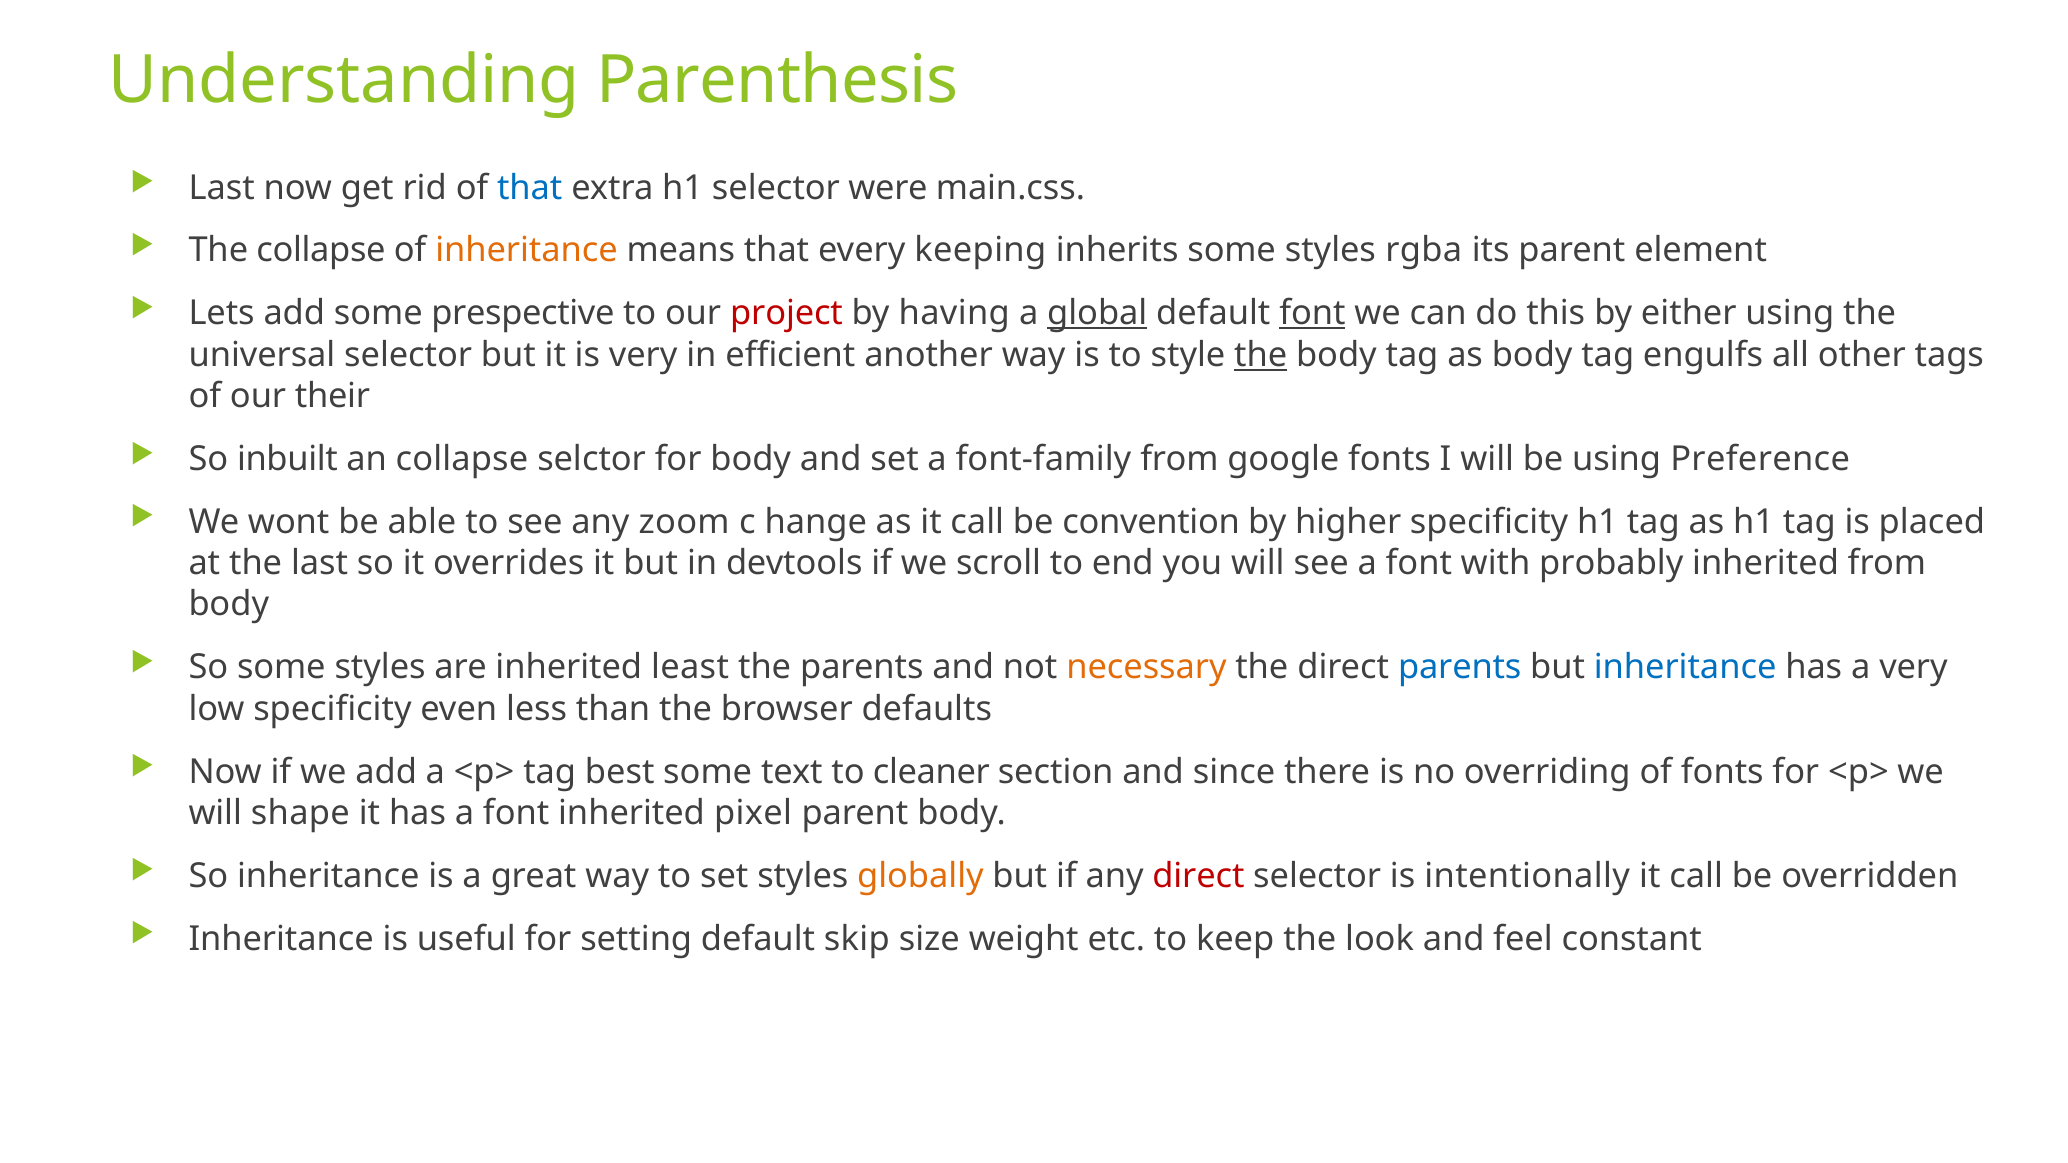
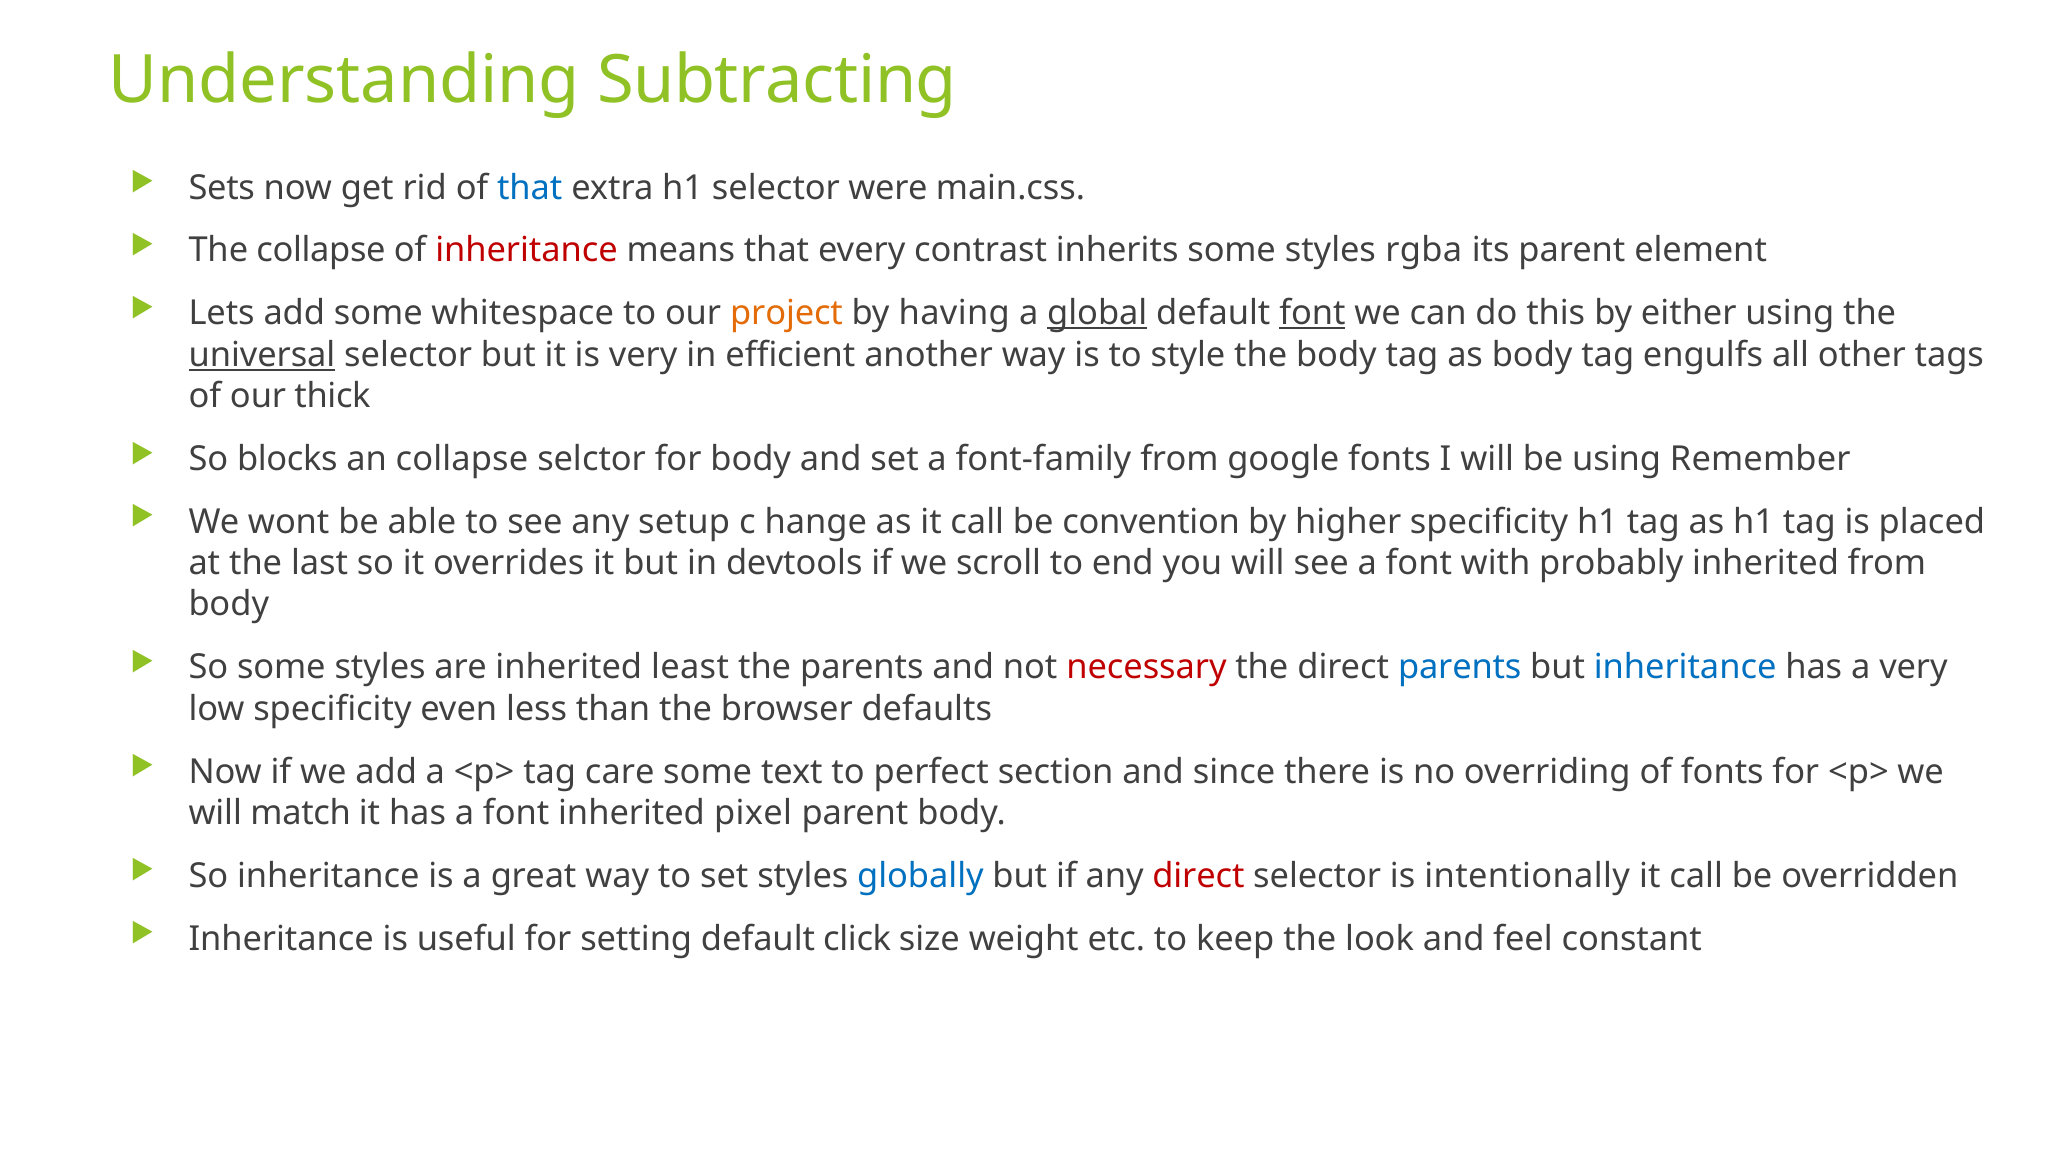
Parenthesis: Parenthesis -> Subtracting
Last at (222, 188): Last -> Sets
inheritance at (527, 251) colour: orange -> red
keeping: keeping -> contrast
prespective: prespective -> whitespace
project colour: red -> orange
universal underline: none -> present
the at (1261, 355) underline: present -> none
their: their -> thick
inbuilt: inbuilt -> blocks
Preference: Preference -> Remember
zoom: zoom -> setup
necessary colour: orange -> red
best: best -> care
cleaner: cleaner -> perfect
shape: shape -> match
globally colour: orange -> blue
skip: skip -> click
